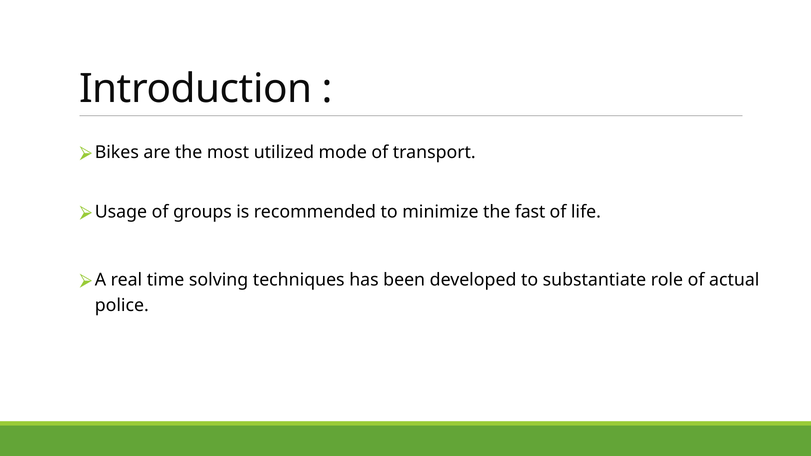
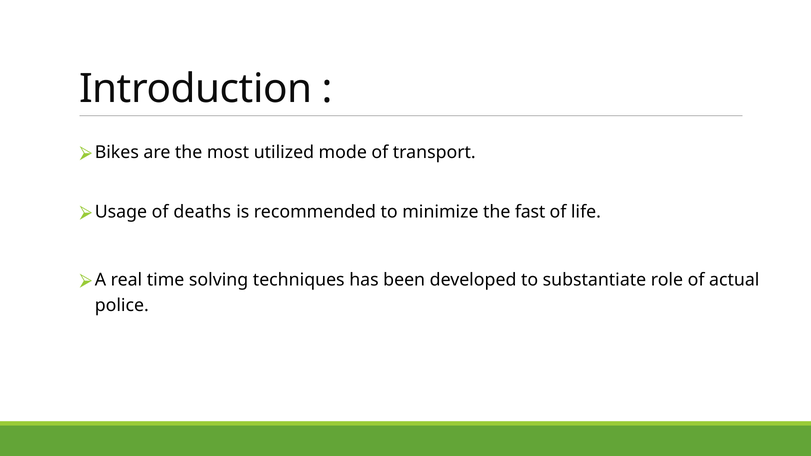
groups: groups -> deaths
